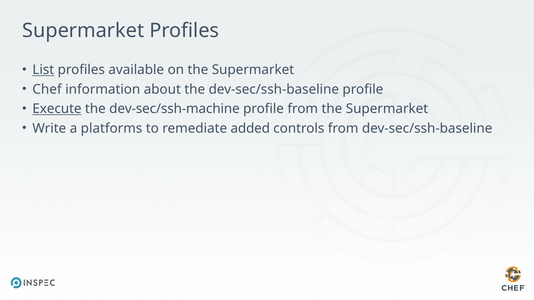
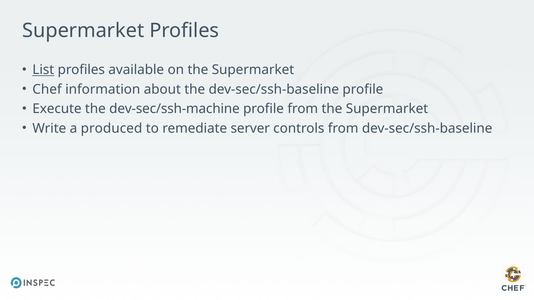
Execute underline: present -> none
platforms: platforms -> produced
added: added -> server
